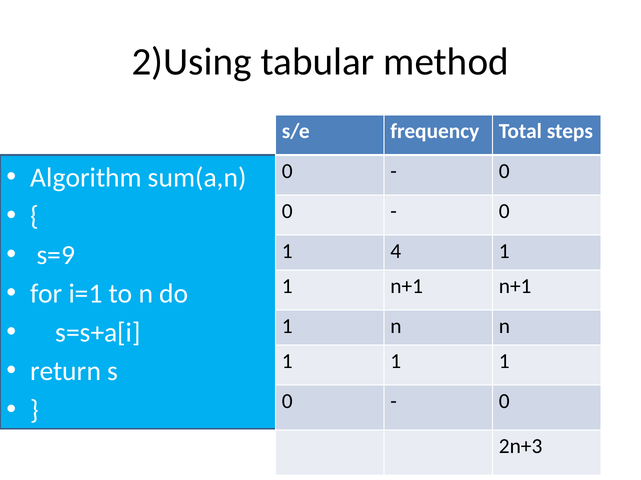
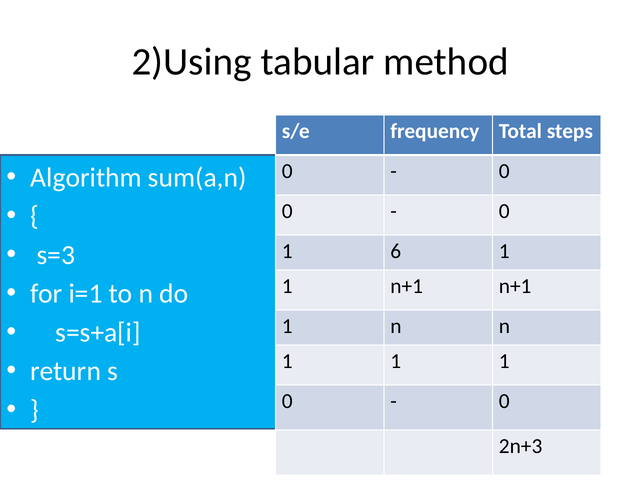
s=9: s=9 -> s=3
4: 4 -> 6
